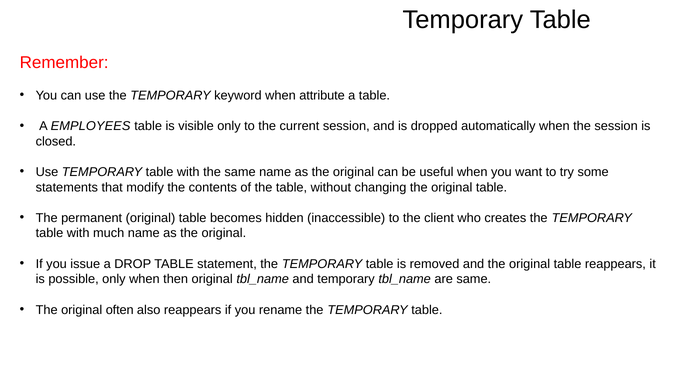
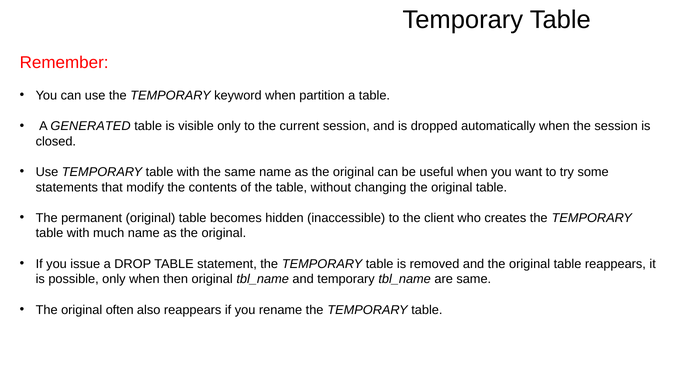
attribute: attribute -> partition
EMPLOYEES: EMPLOYEES -> GENERATED
